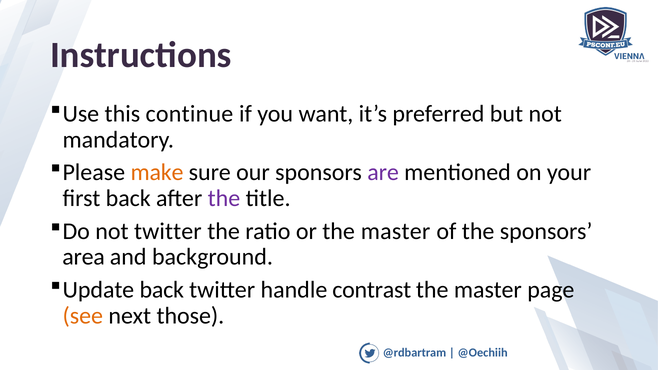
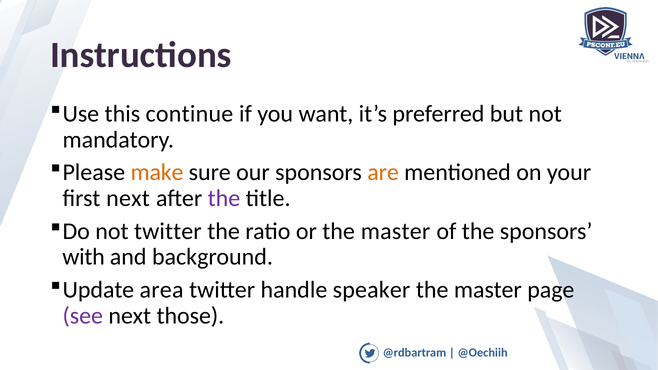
are colour: purple -> orange
first back: back -> next
area: area -> with
Update back: back -> area
contrast: contrast -> speaker
see colour: orange -> purple
